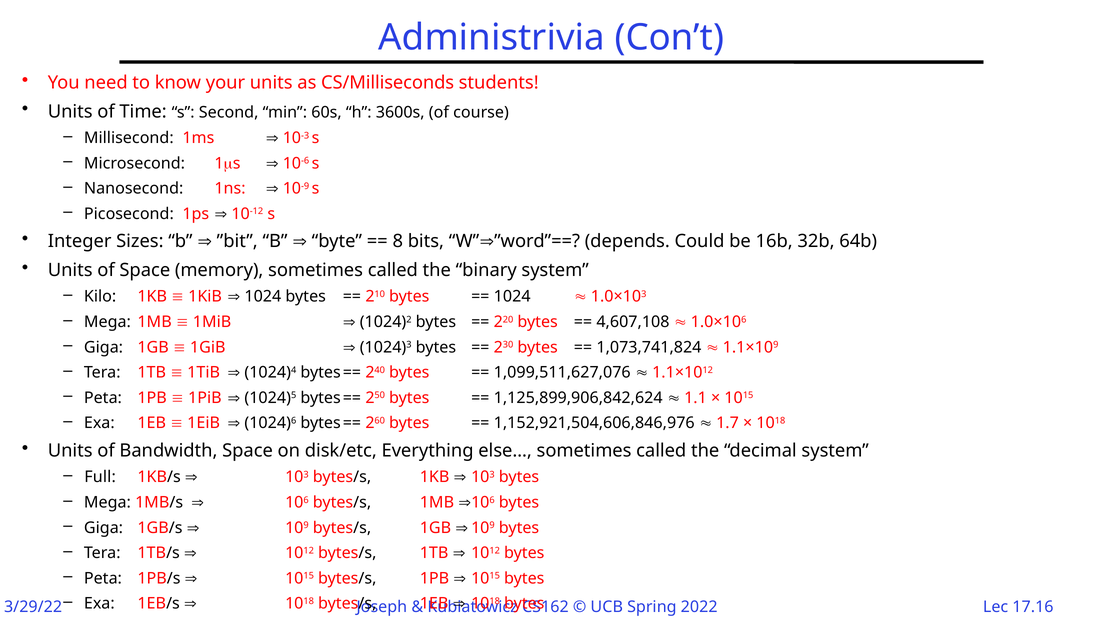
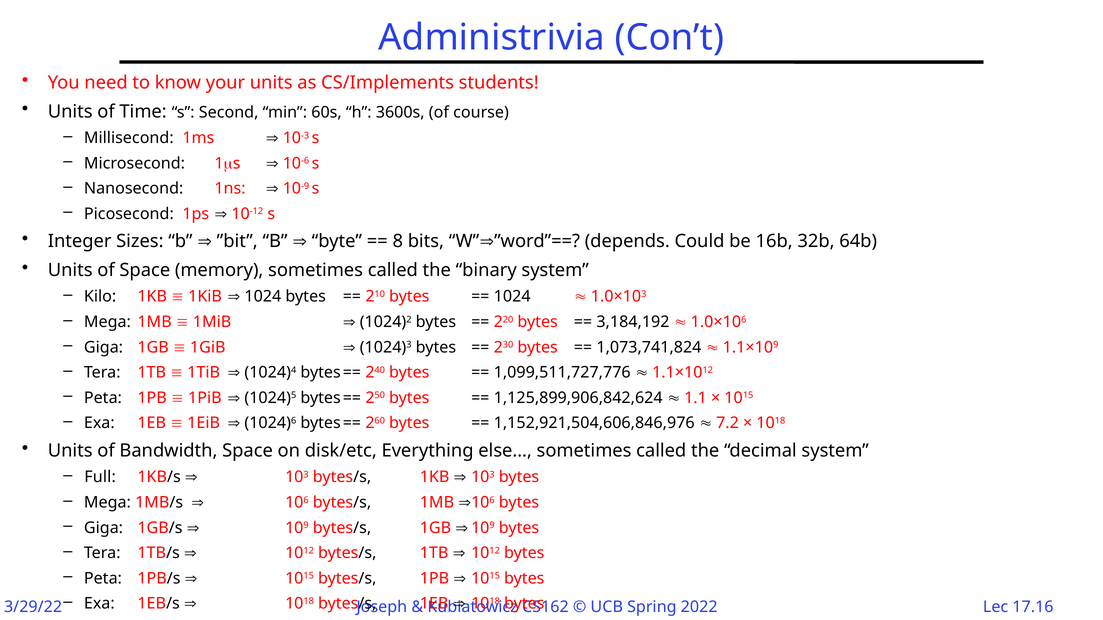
CS/Milliseconds: CS/Milliseconds -> CS/Implements
4,607,108: 4,607,108 -> 3,184,192
1,099,511,627,076: 1,099,511,627,076 -> 1,099,511,727,776
1.7: 1.7 -> 7.2
